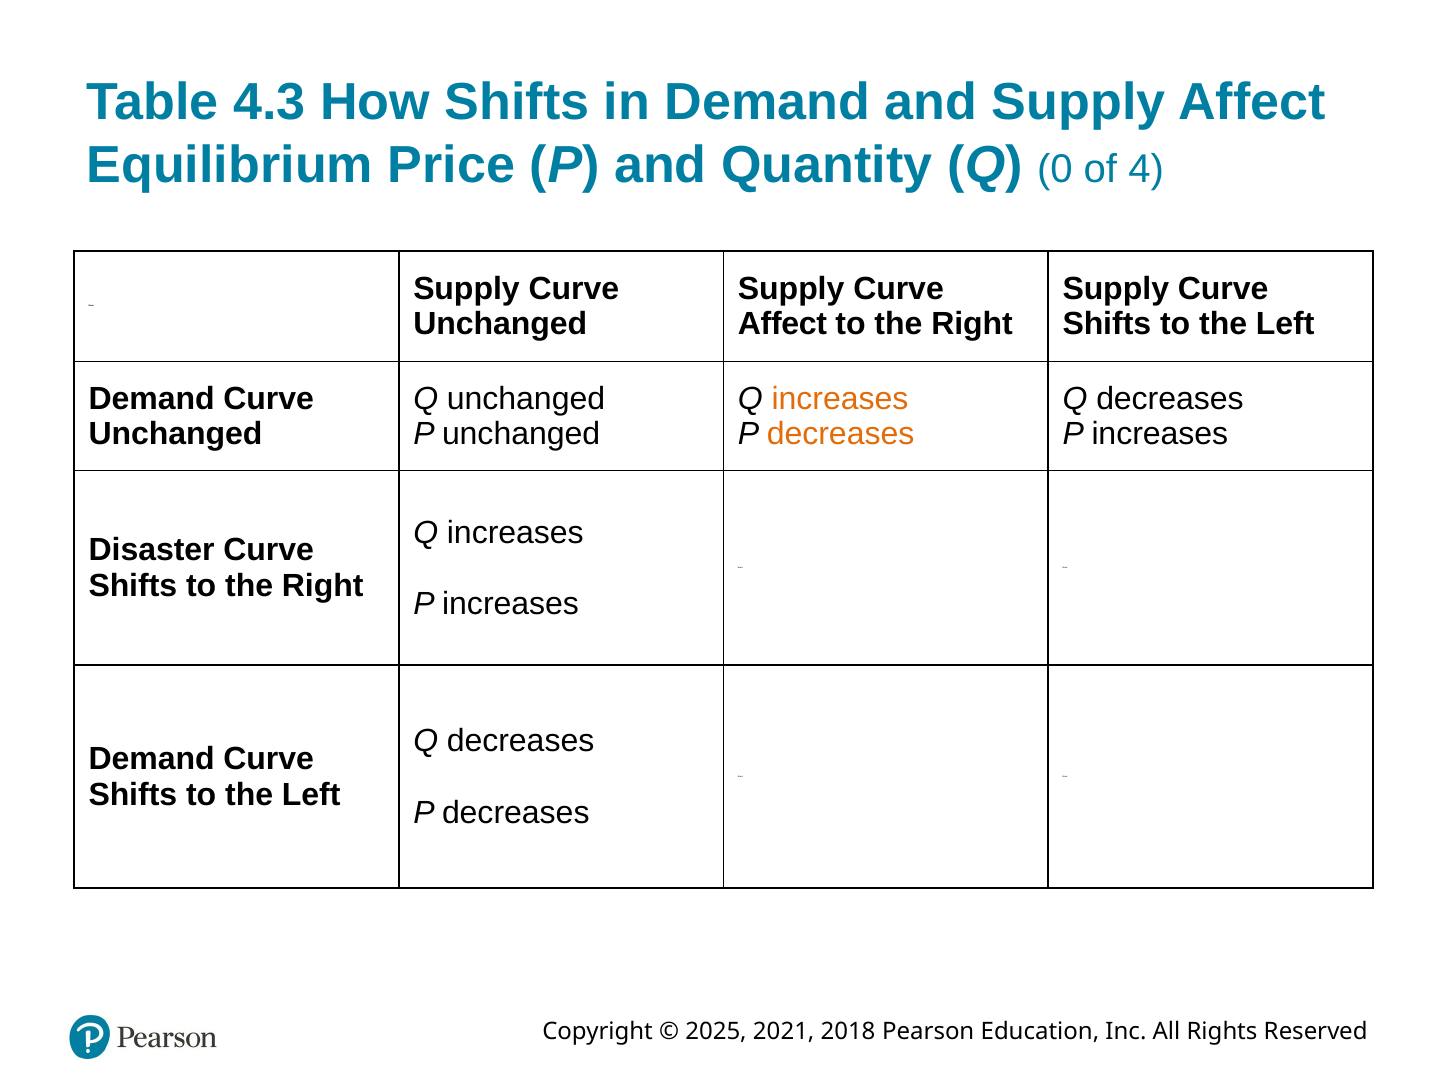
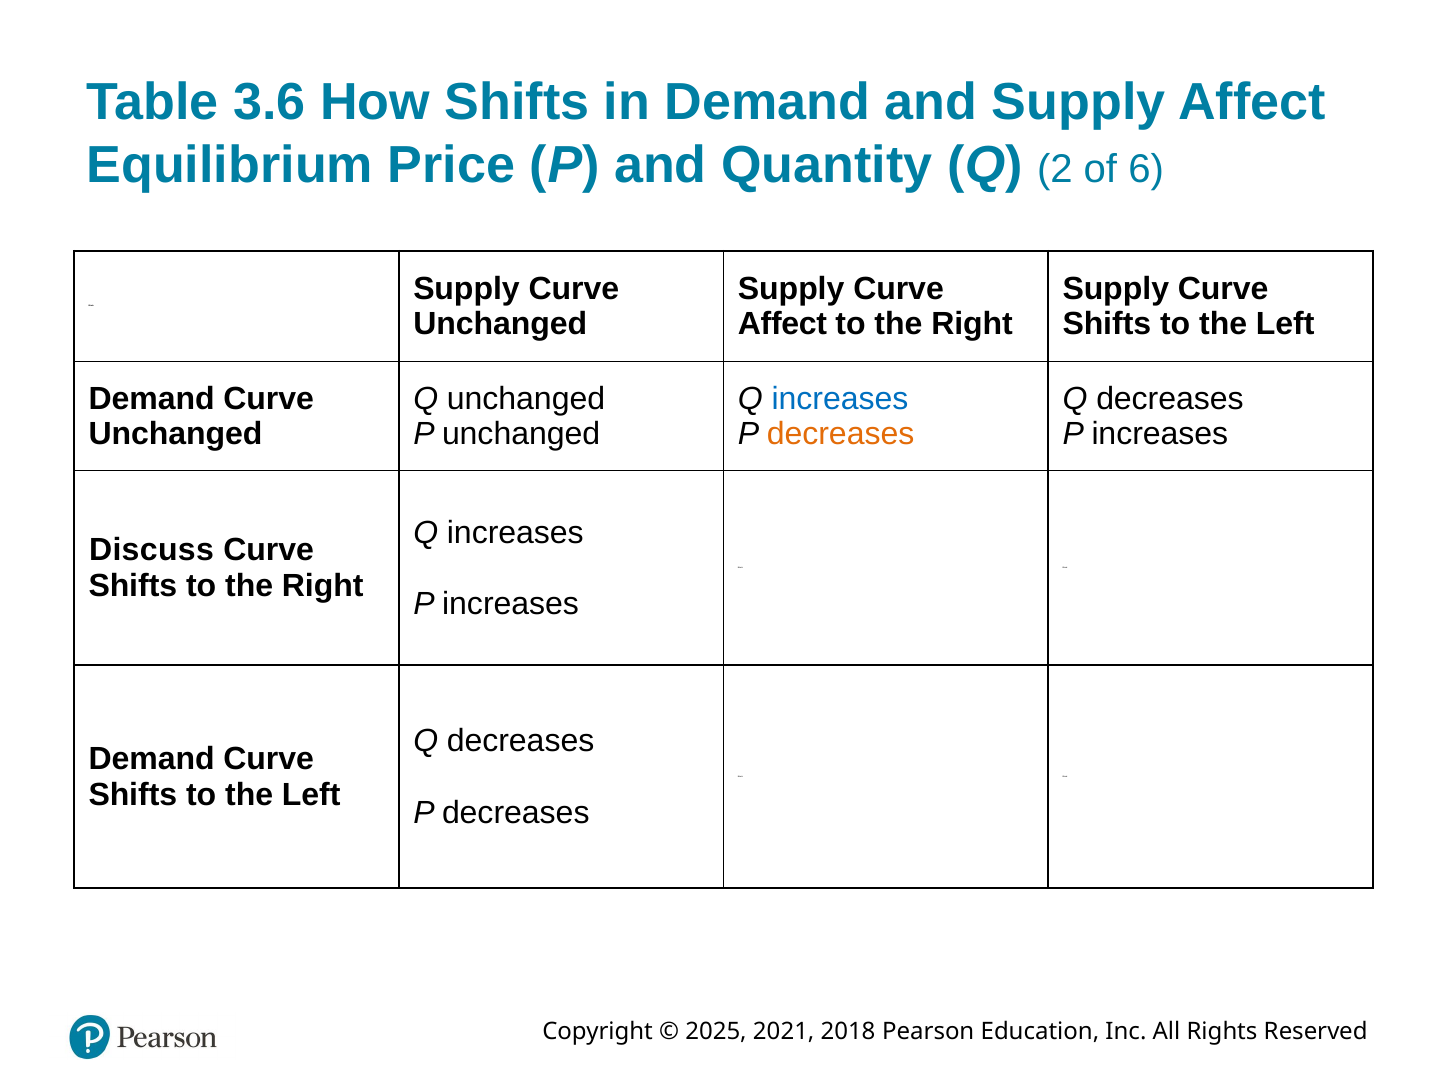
4.3: 4.3 -> 3.6
0: 0 -> 2
4: 4 -> 6
increases at (840, 399) colour: orange -> blue
Disaster: Disaster -> Discuss
